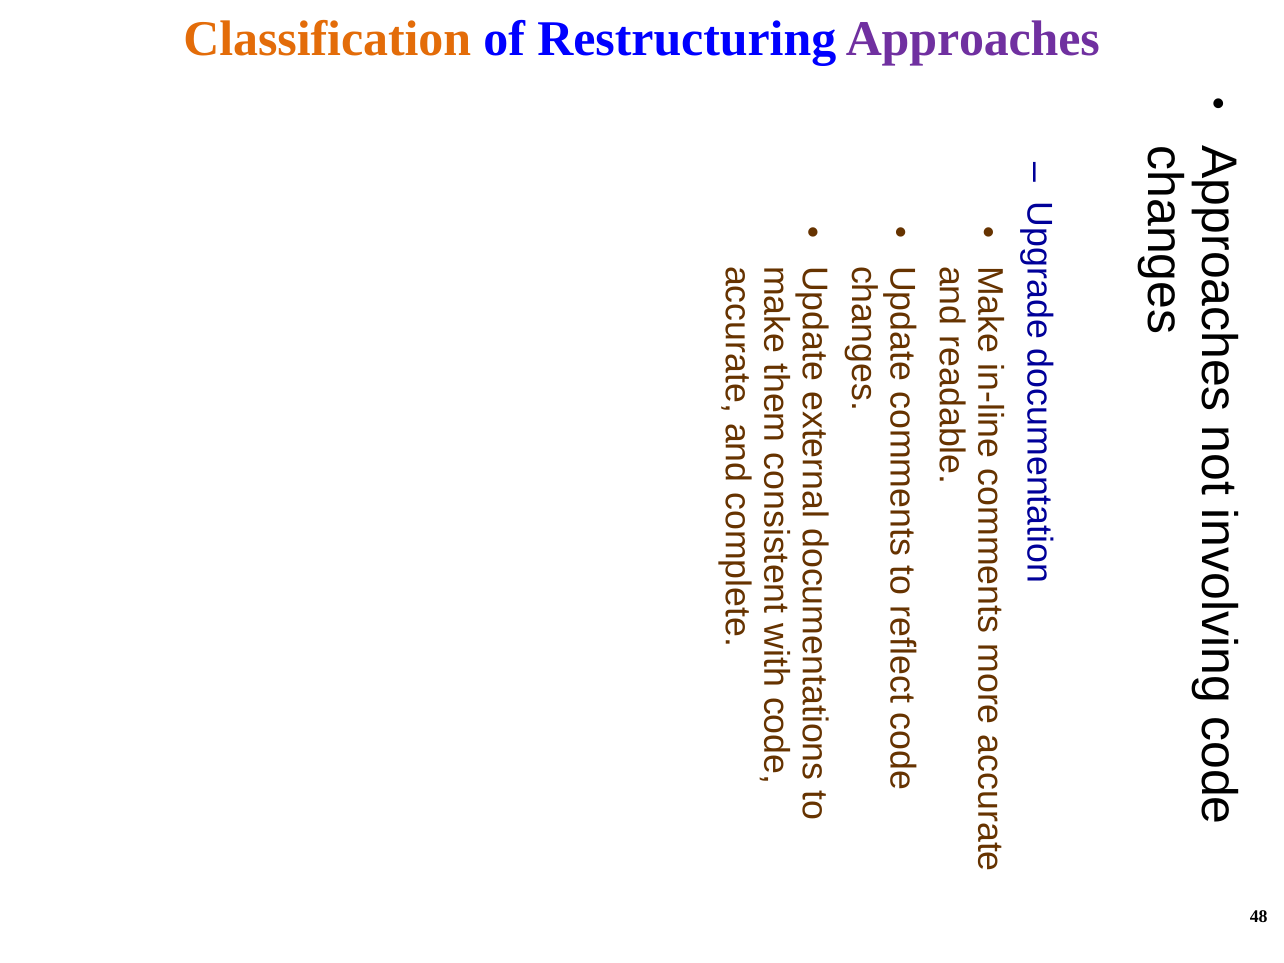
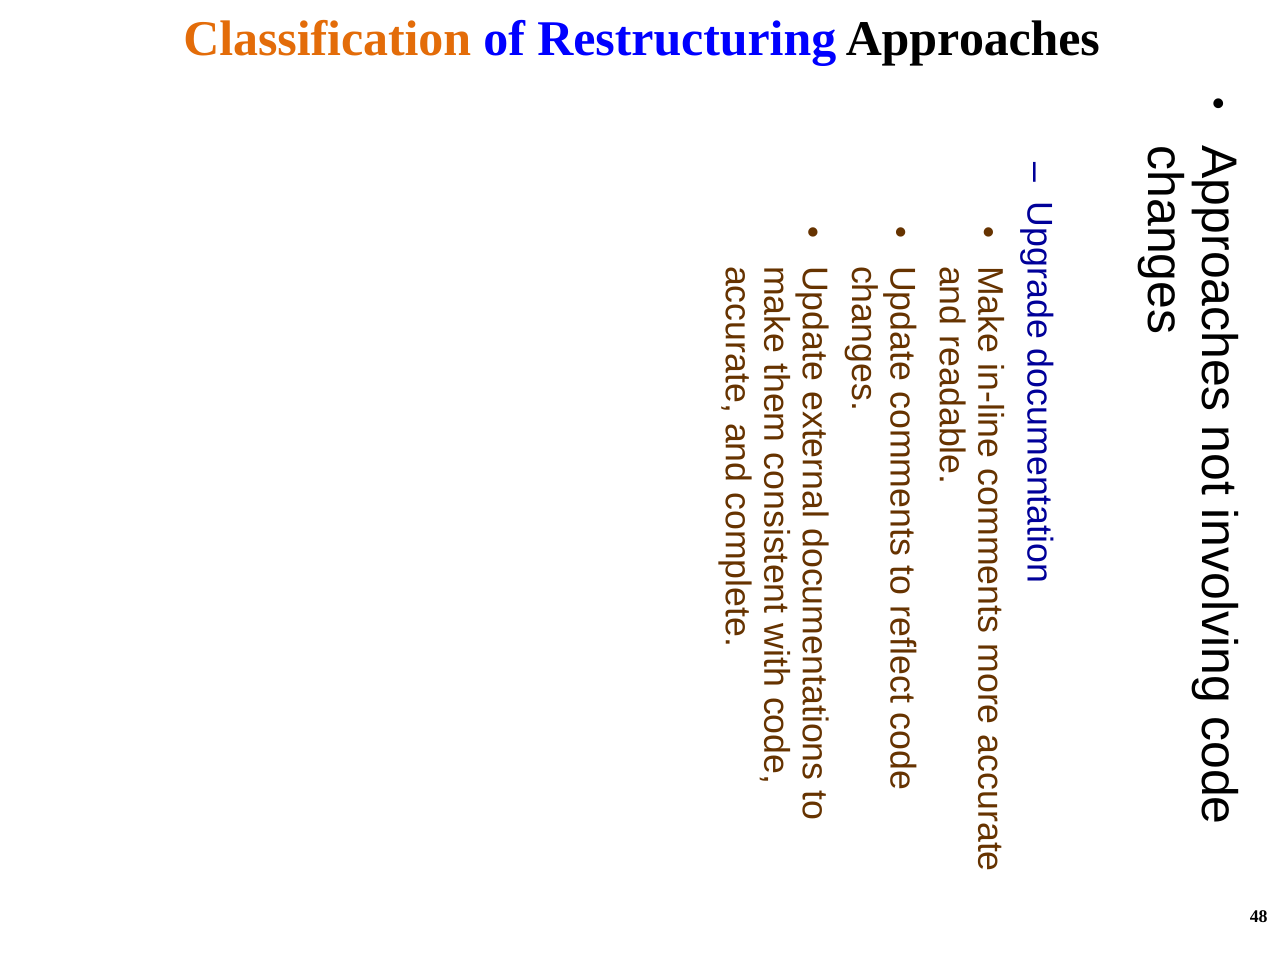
Approaches colour: purple -> black
